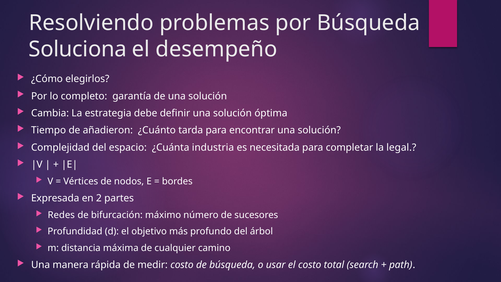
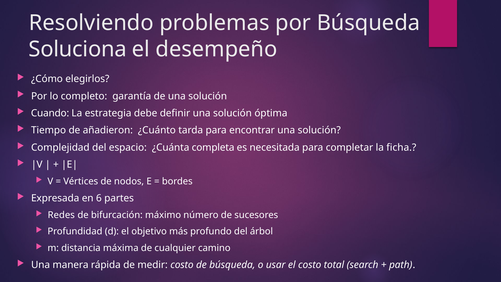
Cambia: Cambia -> Cuando
industria: industria -> completa
legal: legal -> ficha
2: 2 -> 6
